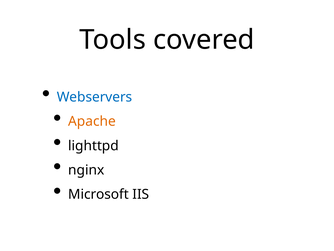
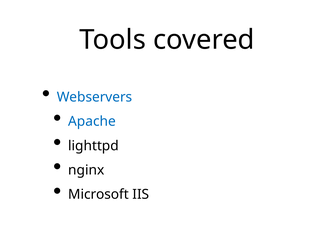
Apache colour: orange -> blue
